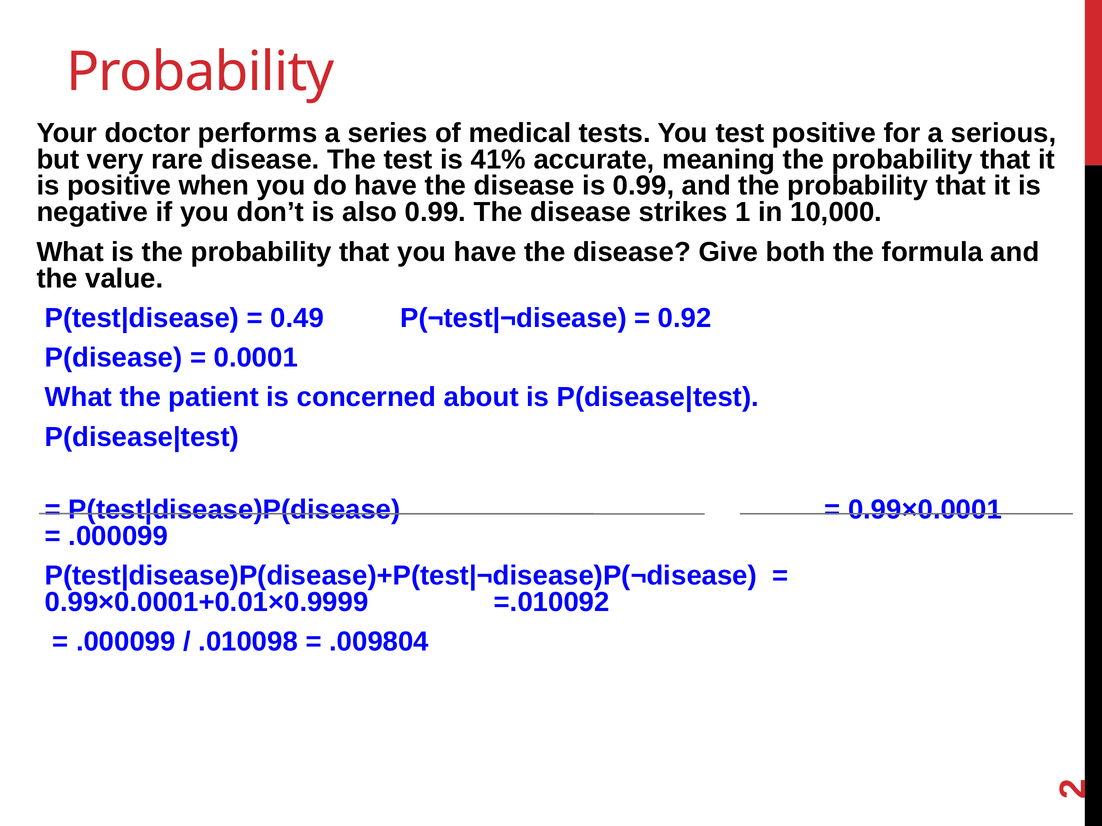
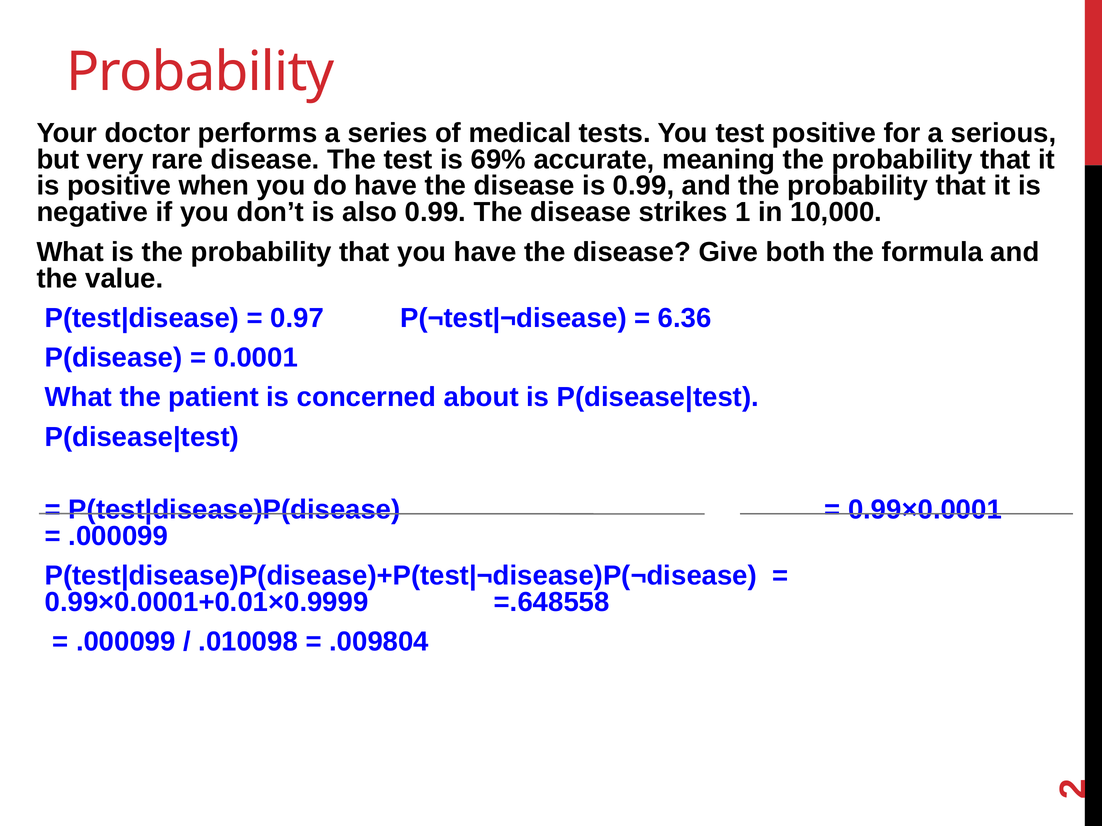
41%: 41% -> 69%
0.49: 0.49 -> 0.97
0.92: 0.92 -> 6.36
=.010092: =.010092 -> =.648558
